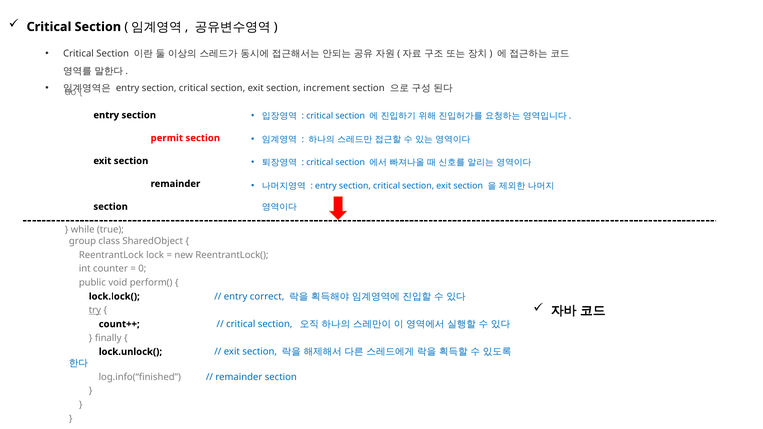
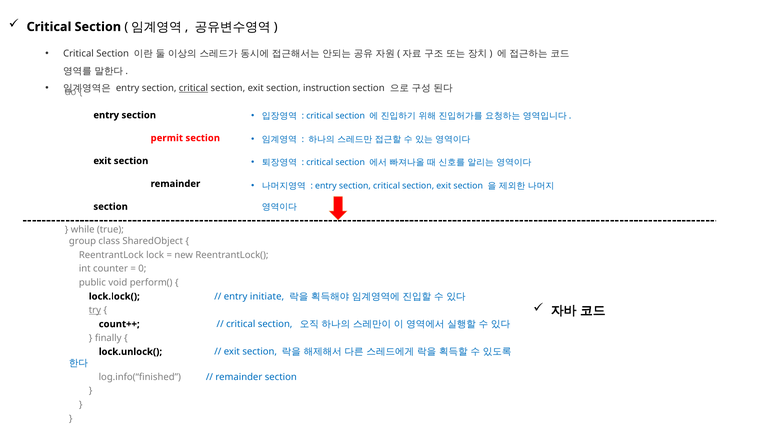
critical at (193, 88) underline: none -> present
increment: increment -> instruction
correct: correct -> initiate
